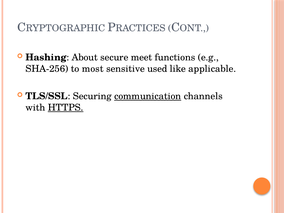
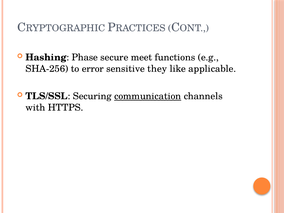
About: About -> Phase
most: most -> error
used: used -> they
HTTPS underline: present -> none
